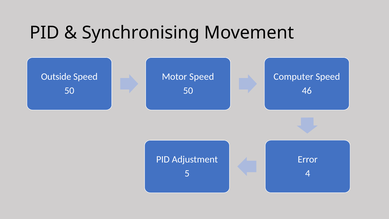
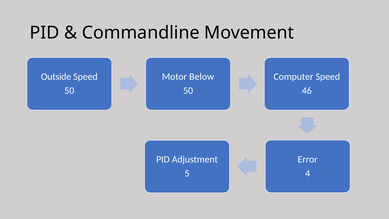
Synchronising: Synchronising -> Commandline
Motor Speed: Speed -> Below
